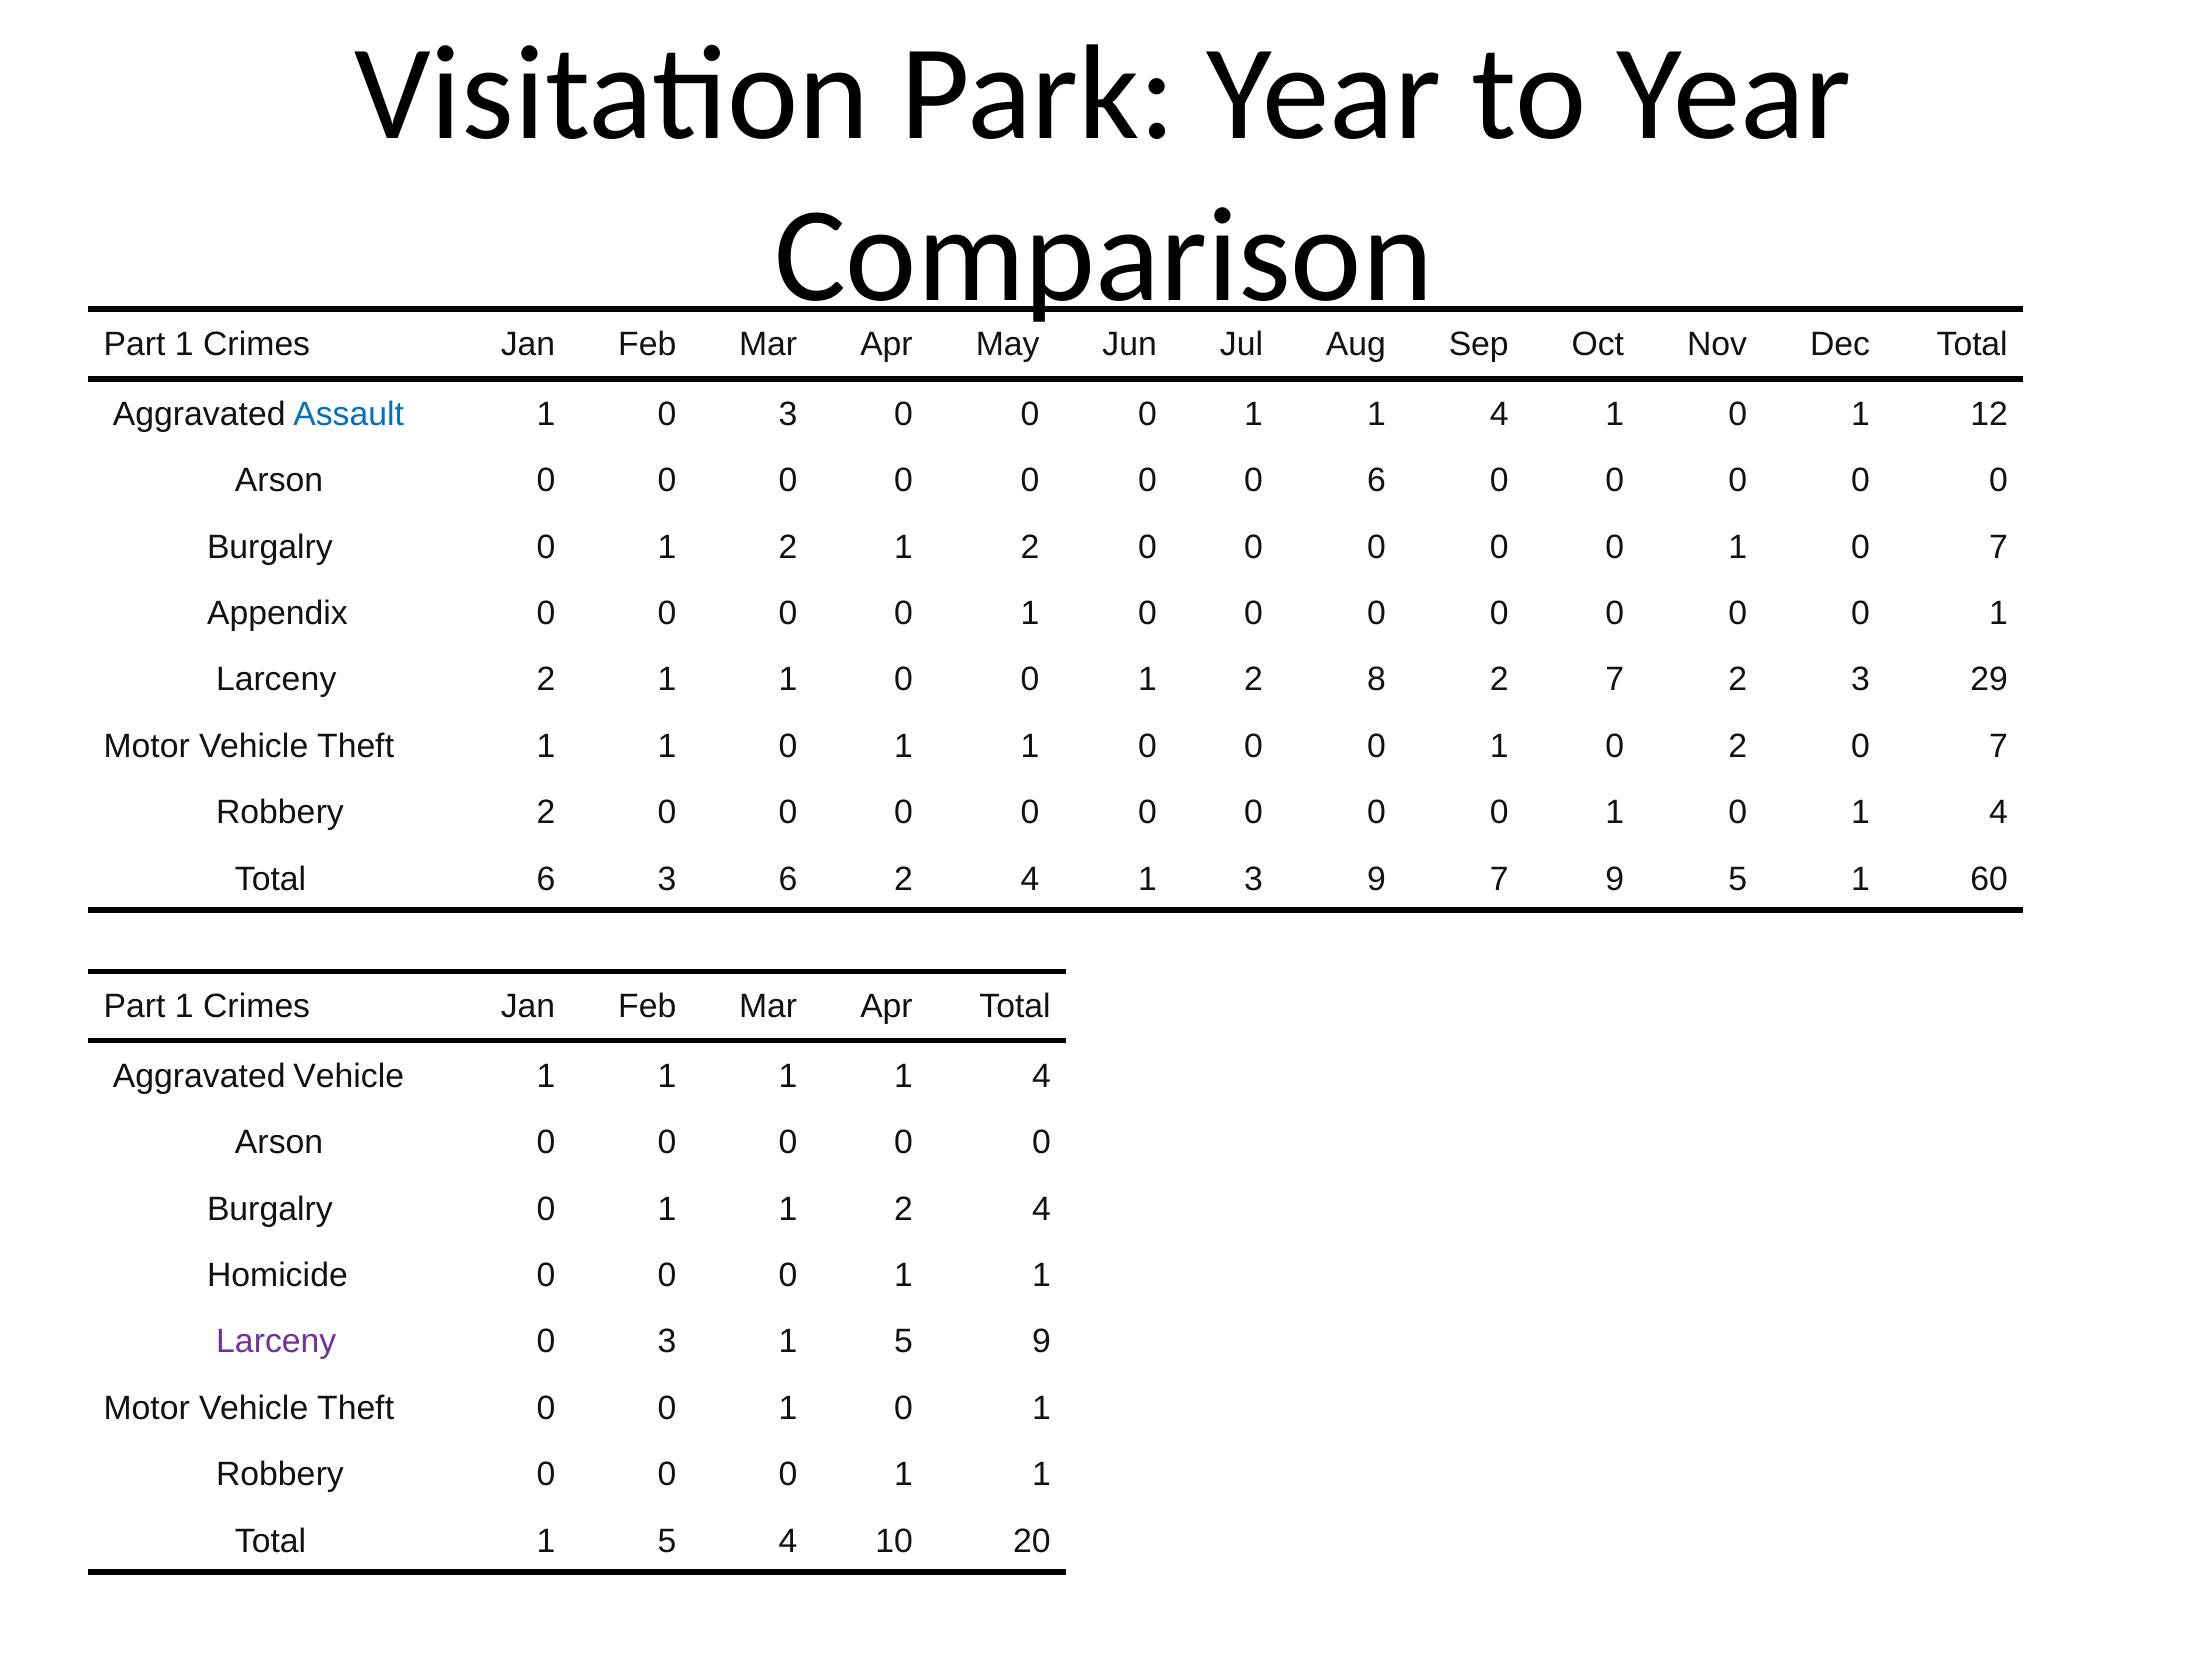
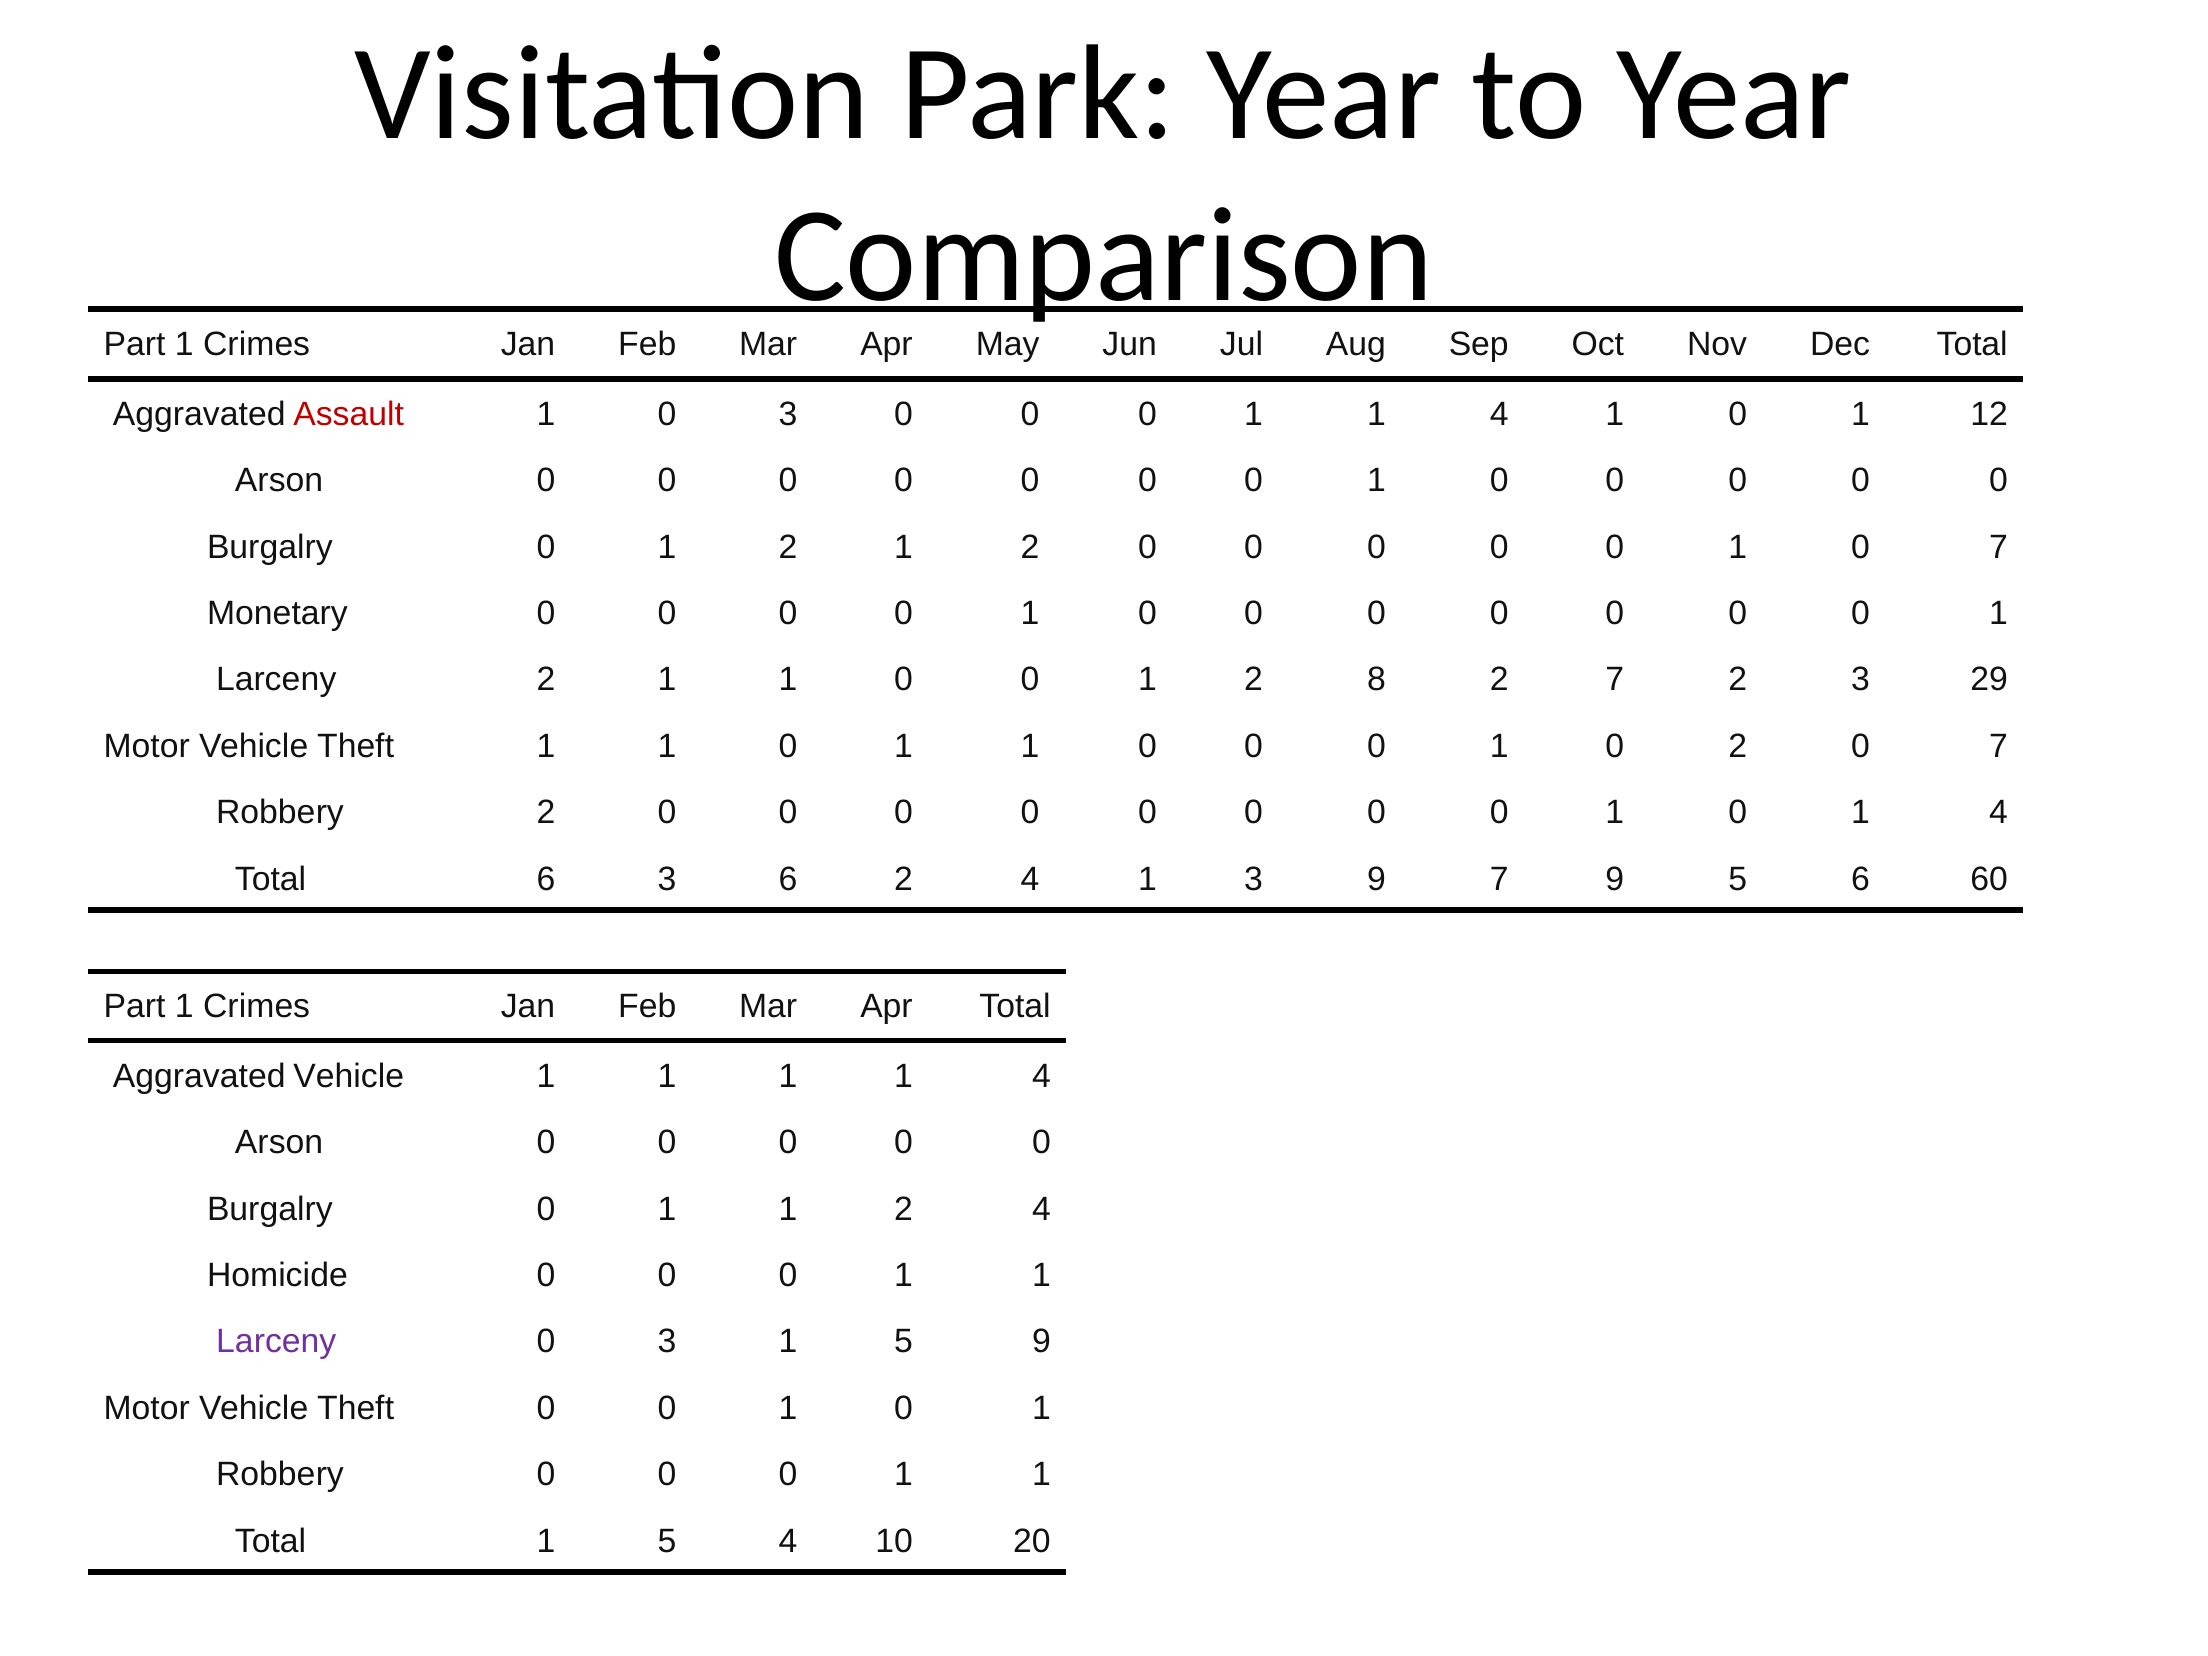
Assault colour: blue -> red
6 at (1376, 481): 6 -> 1
Appendix: Appendix -> Monetary
5 1: 1 -> 6
